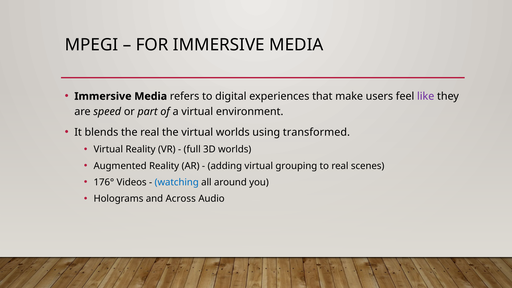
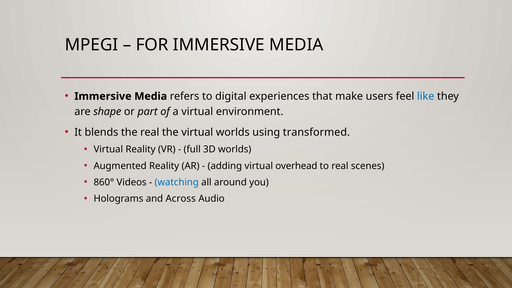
like colour: purple -> blue
speed: speed -> shape
grouping: grouping -> overhead
176°: 176° -> 860°
